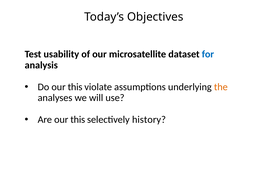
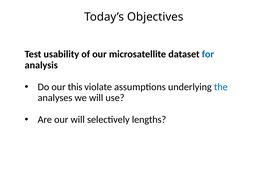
the colour: orange -> blue
Are our this: this -> will
history: history -> lengths
